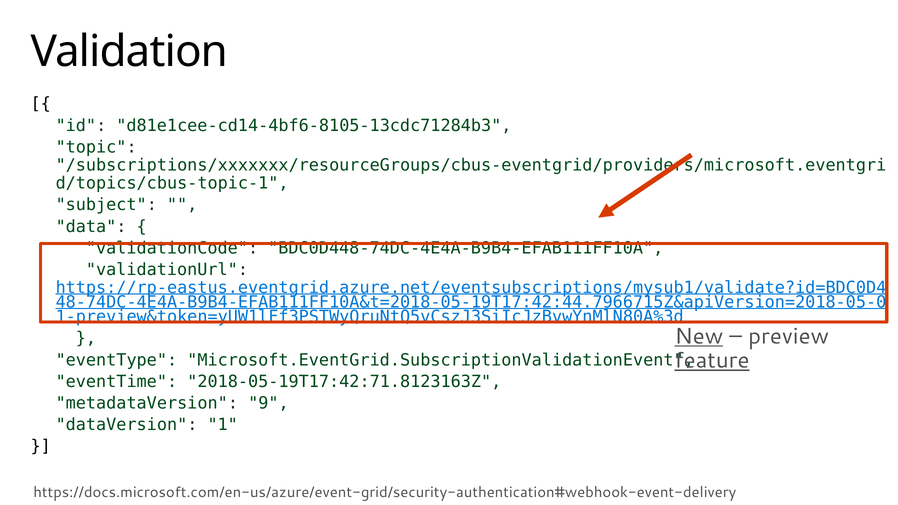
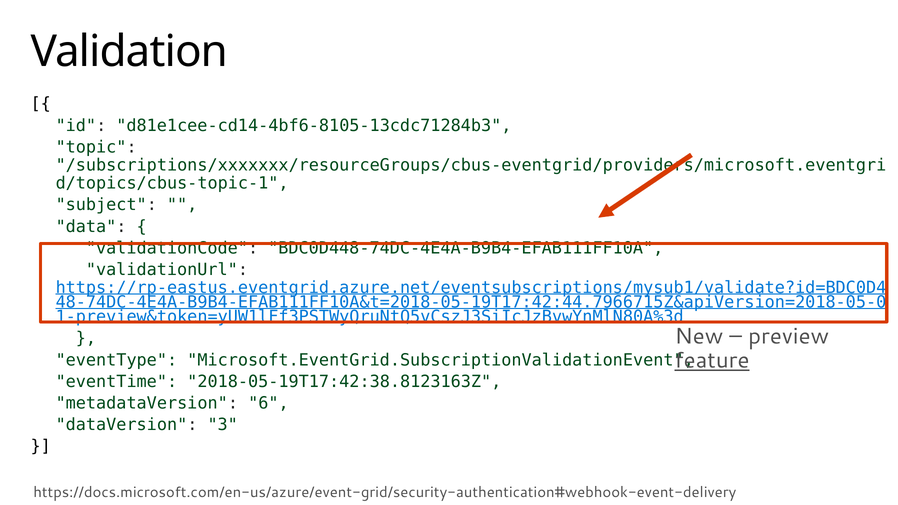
New underline: present -> none
2018-05-19T17:42:71.8123163Z: 2018-05-19T17:42:71.8123163Z -> 2018-05-19T17:42:38.8123163Z
9: 9 -> 6
1: 1 -> 3
